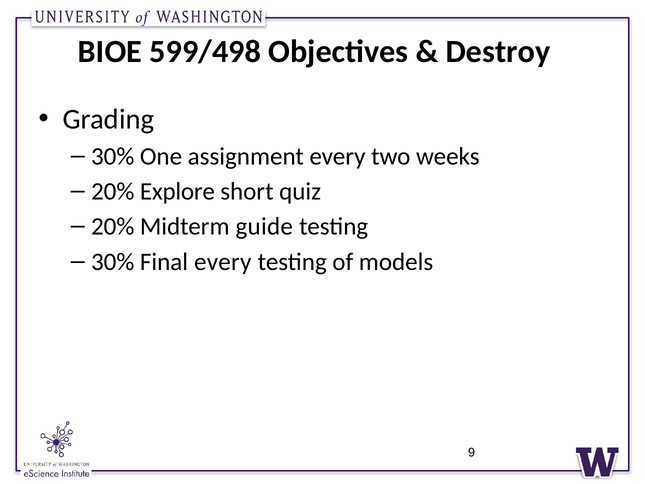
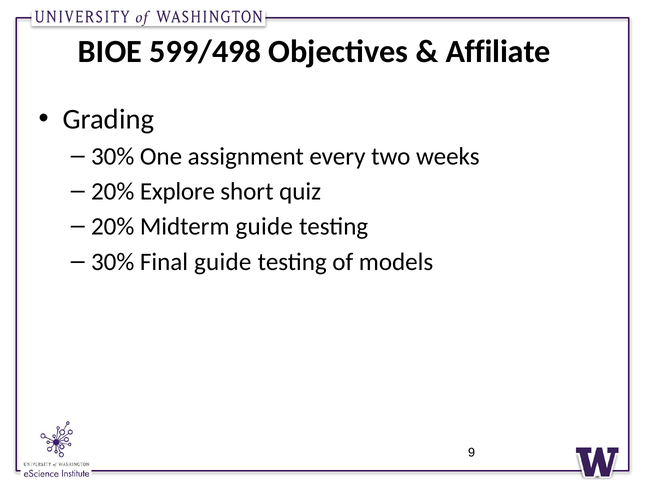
Destroy: Destroy -> Affiliate
Final every: every -> guide
